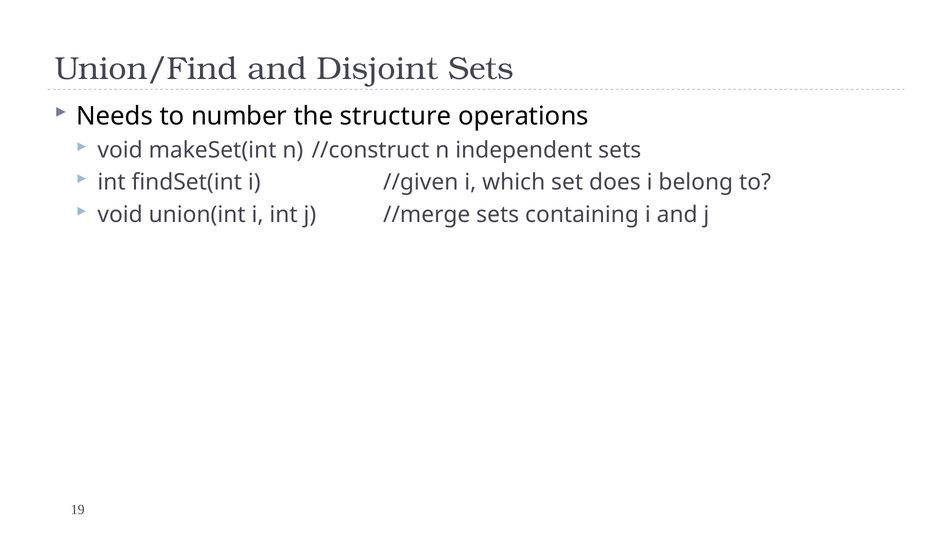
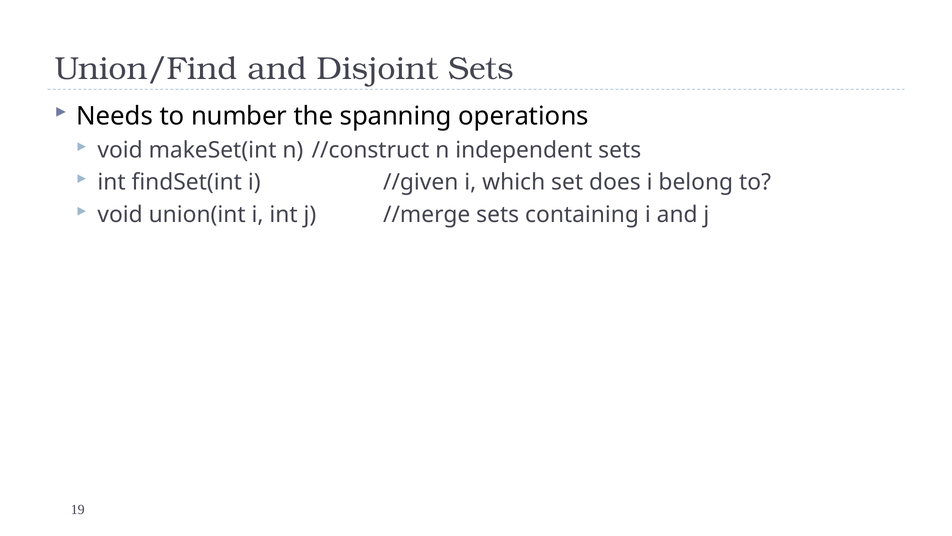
structure: structure -> spanning
